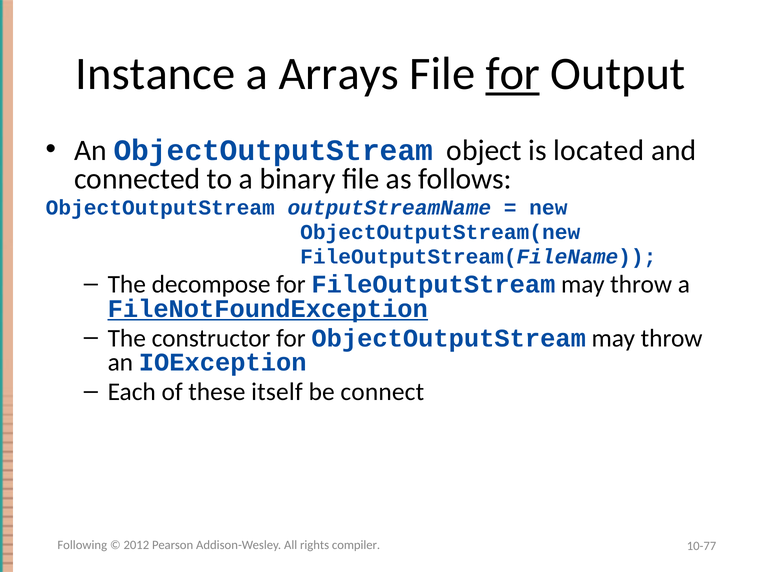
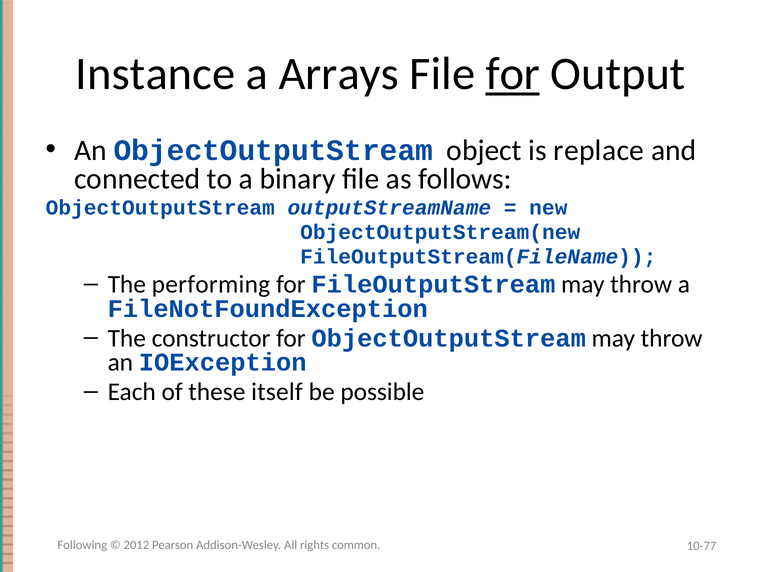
located: located -> replace
decompose: decompose -> performing
FileNotFoundException underline: present -> none
connect: connect -> possible
compiler: compiler -> common
